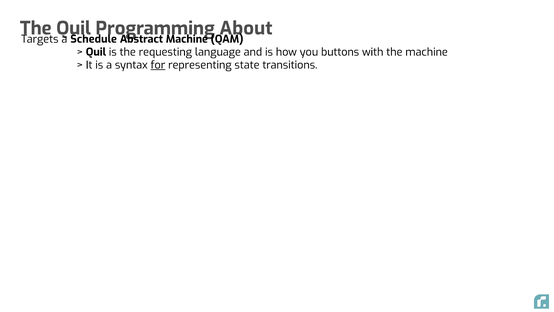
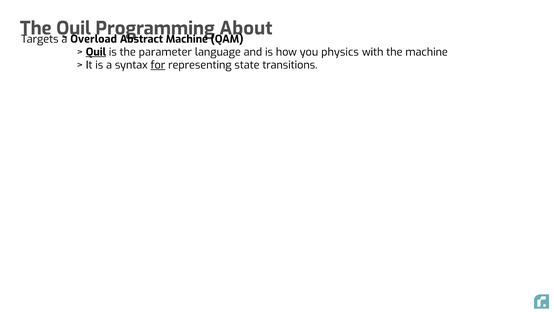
Schedule: Schedule -> Overload
Quil at (96, 52) underline: none -> present
requesting: requesting -> parameter
buttons: buttons -> physics
